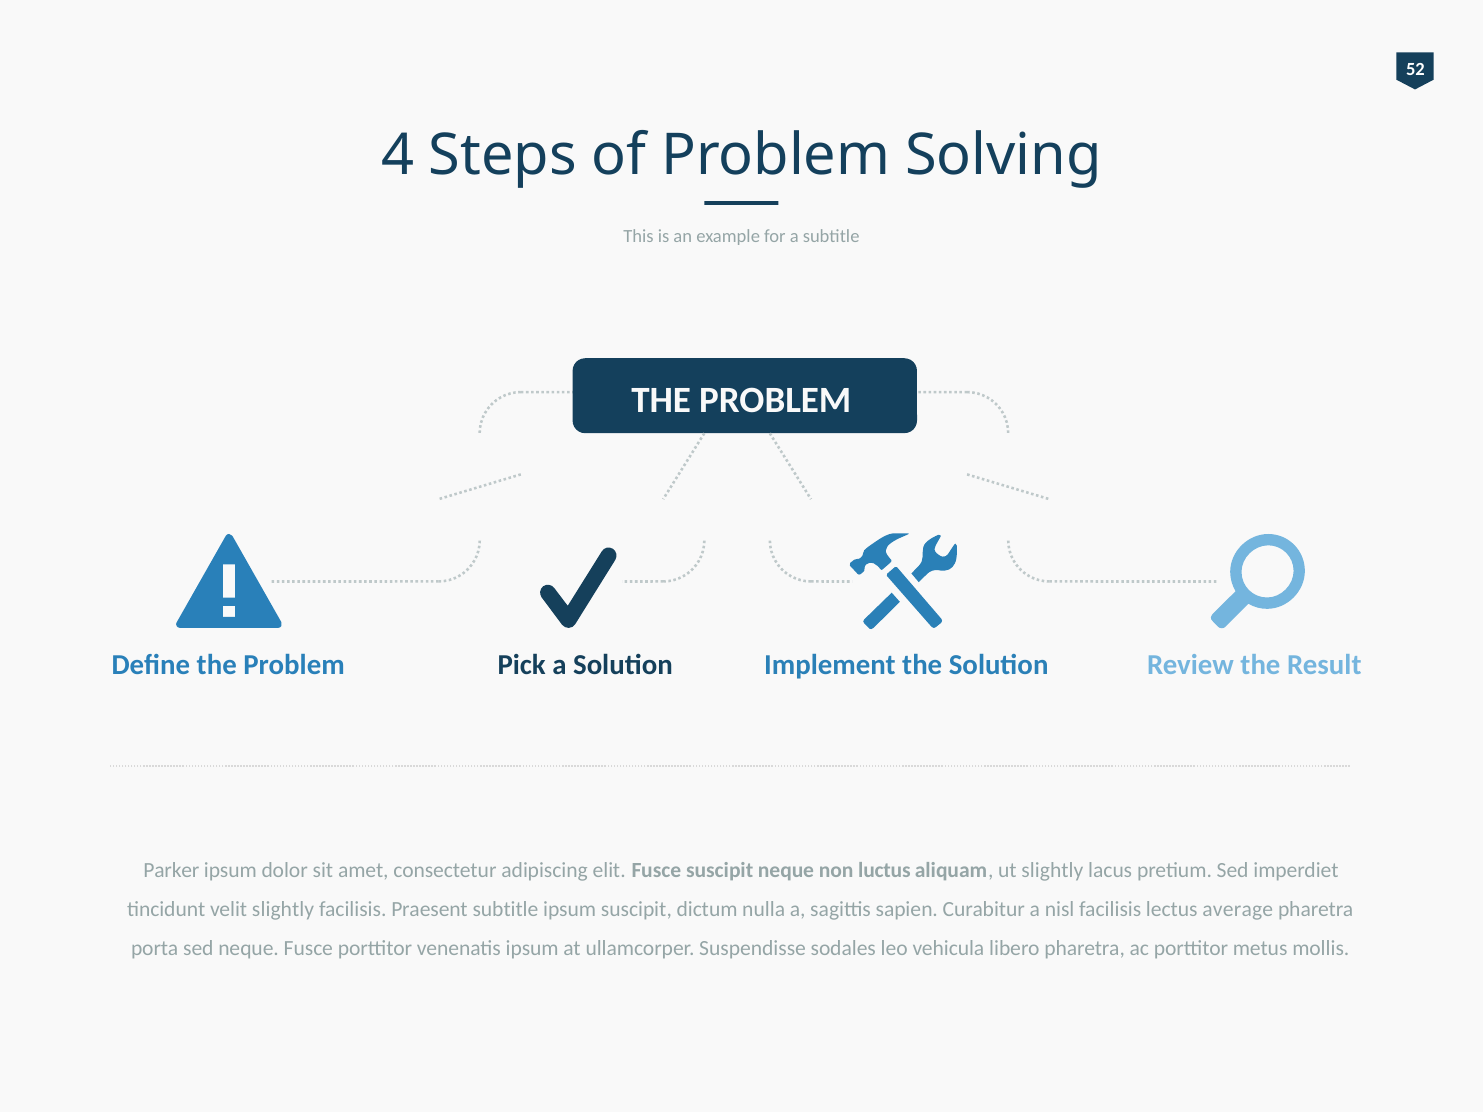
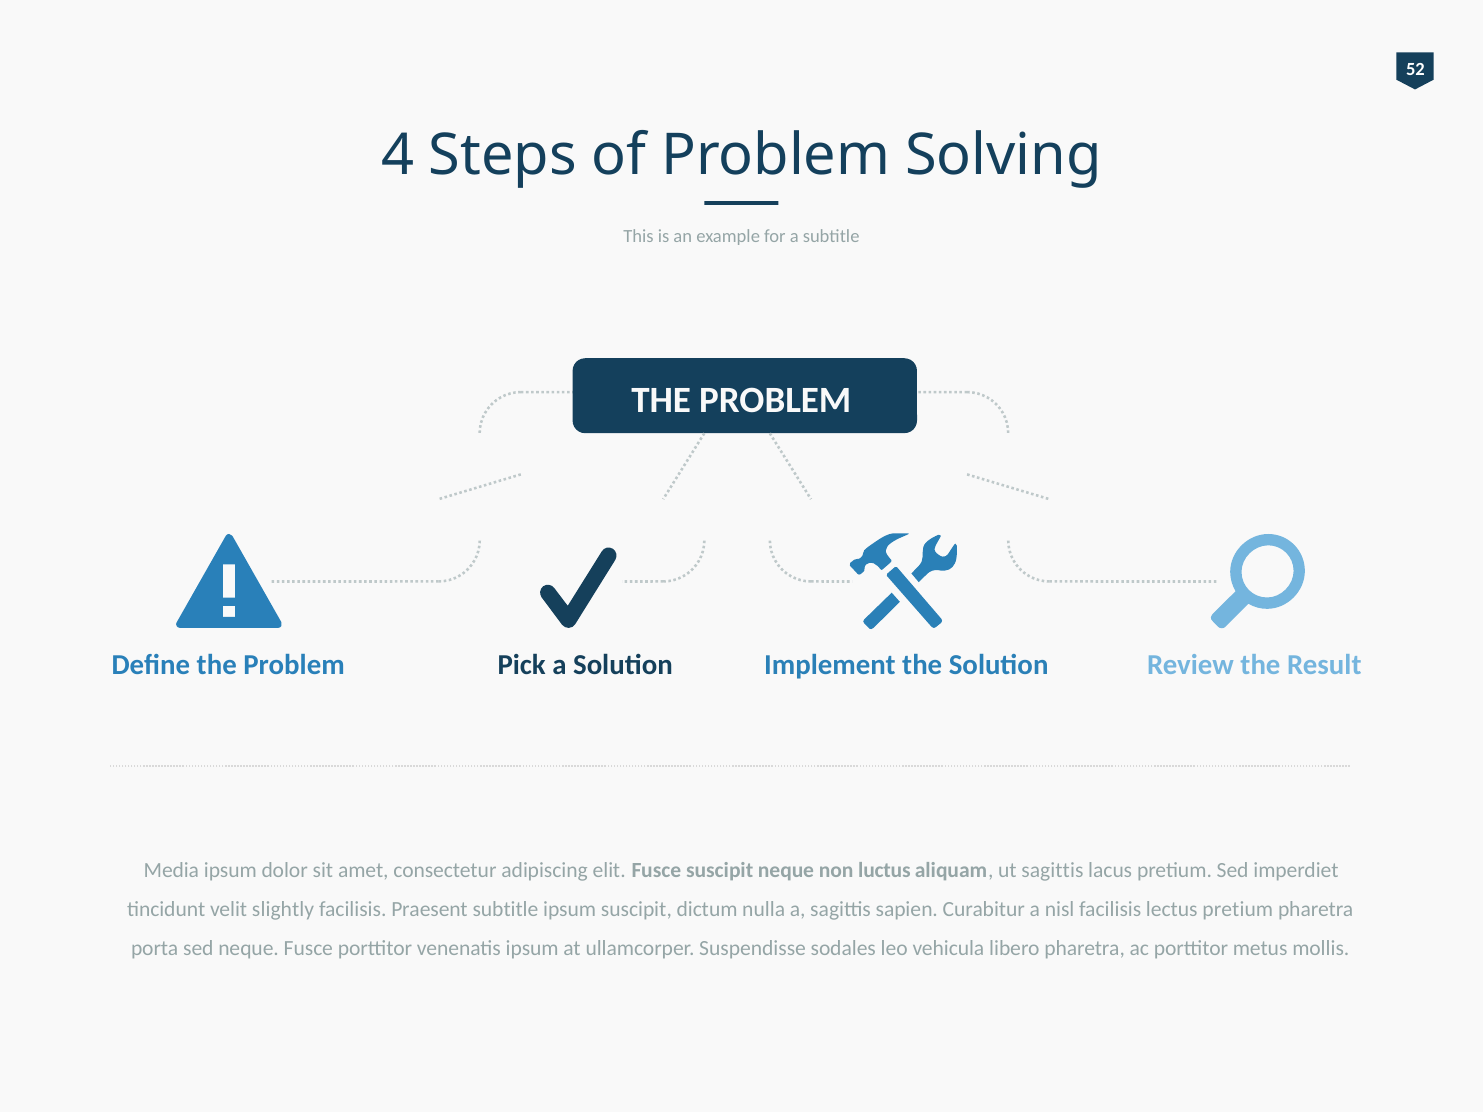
Parker: Parker -> Media
ut slightly: slightly -> sagittis
lectus average: average -> pretium
